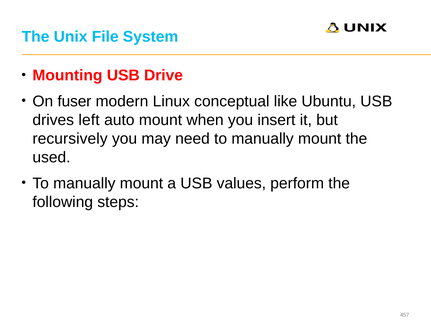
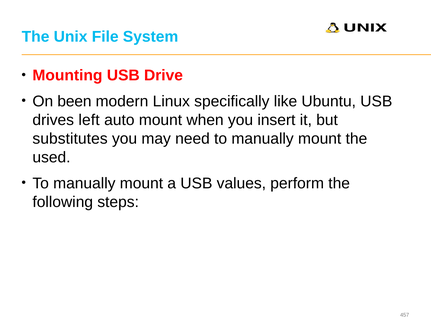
fuser: fuser -> been
conceptual: conceptual -> specifically
recursively: recursively -> substitutes
